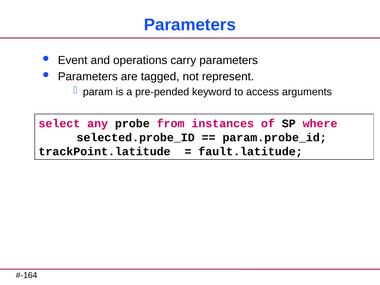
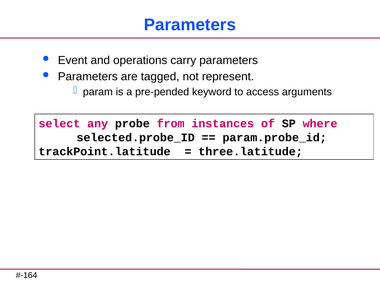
fault.latitude: fault.latitude -> three.latitude
